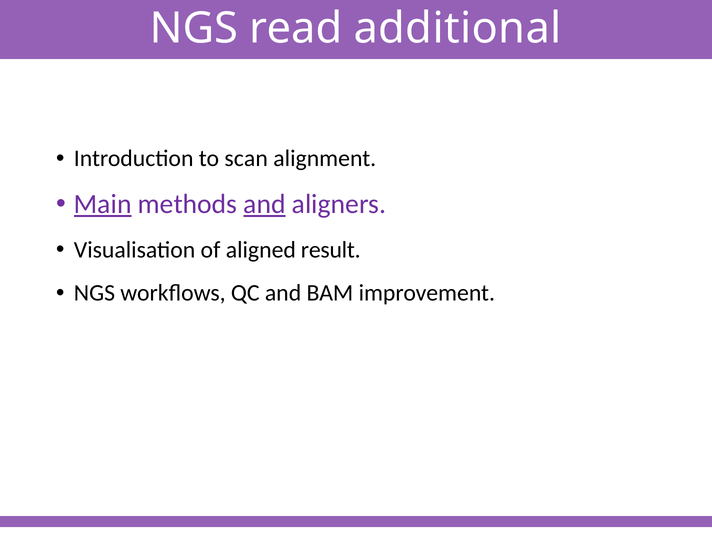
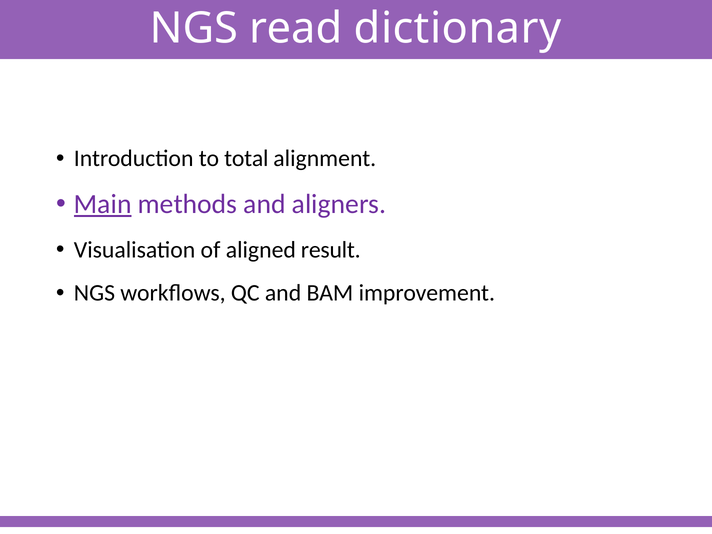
additional: additional -> dictionary
scan: scan -> total
and at (265, 204) underline: present -> none
